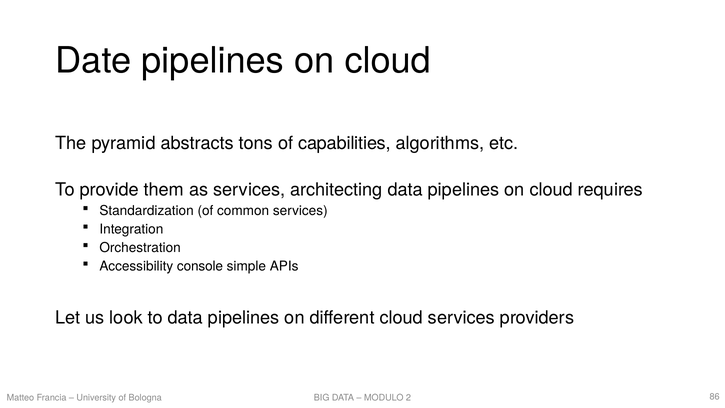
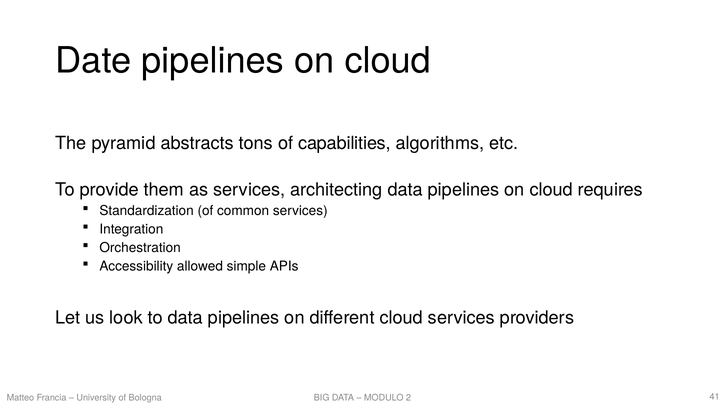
console: console -> allowed
86: 86 -> 41
